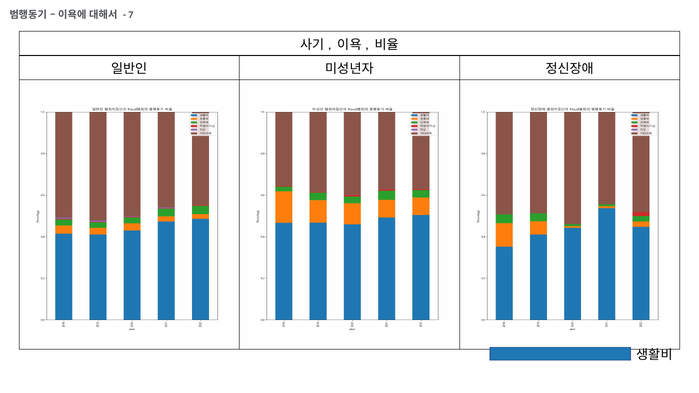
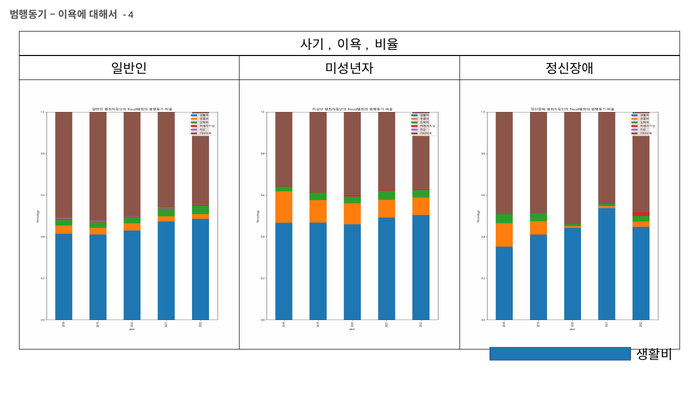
7: 7 -> 4
